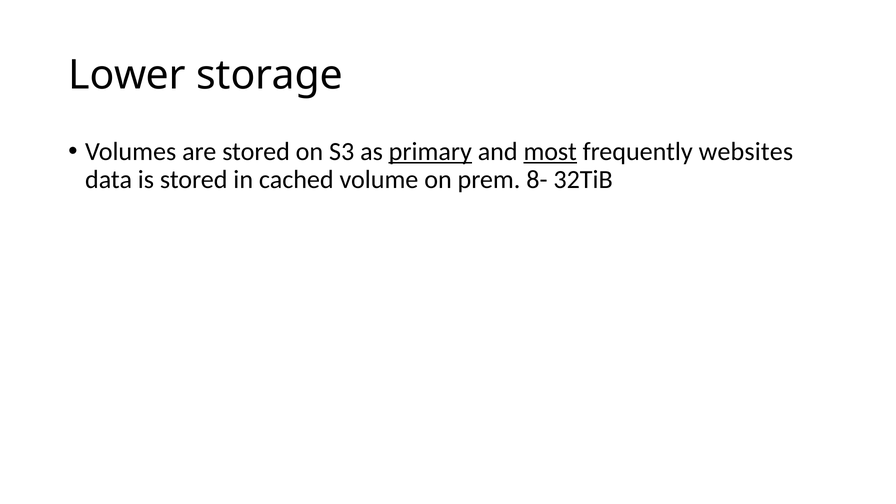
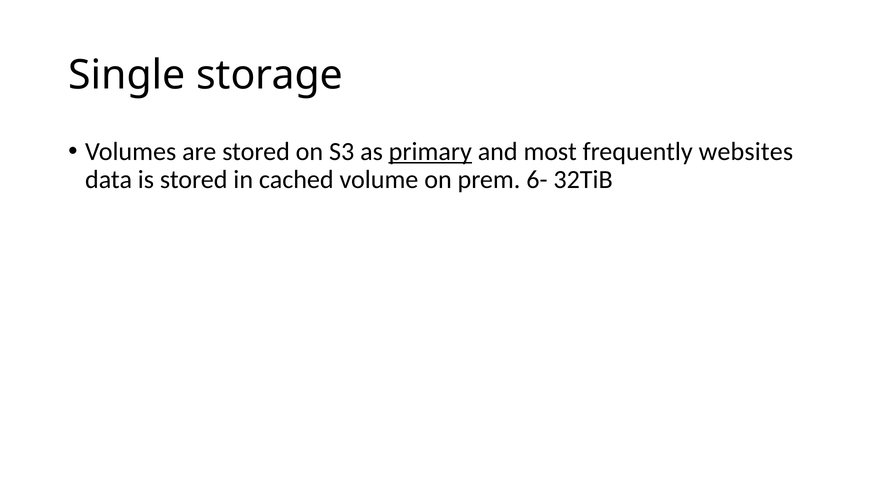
Lower: Lower -> Single
most underline: present -> none
8-: 8- -> 6-
